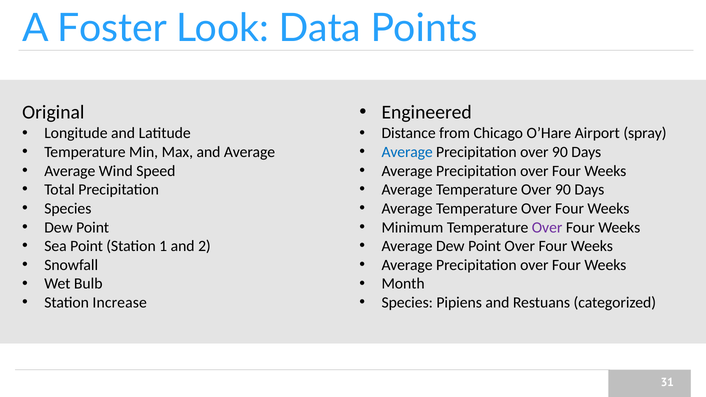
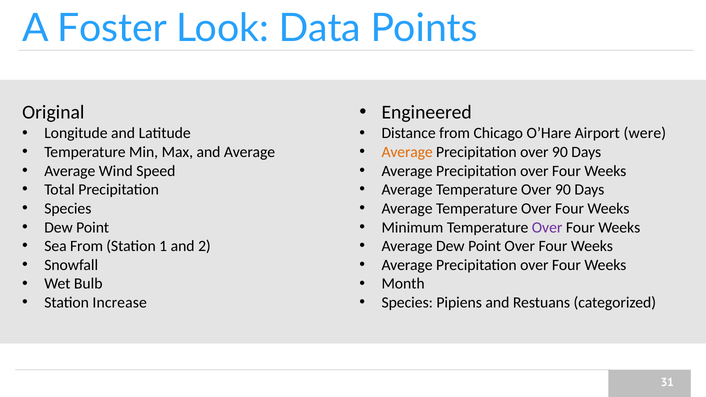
spray: spray -> were
Average at (407, 152) colour: blue -> orange
Sea Point: Point -> From
